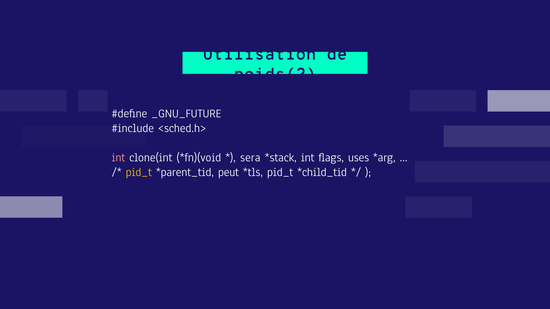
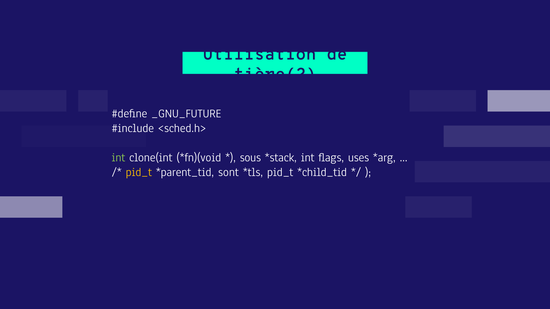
poids(2: poids(2 -> tière(2
int at (118, 158) colour: pink -> light green
sera: sera -> sous
peut: peut -> sont
